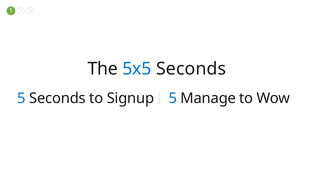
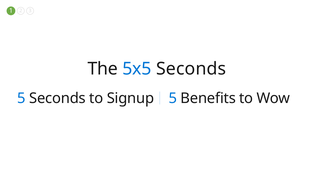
Manage: Manage -> Benefits
